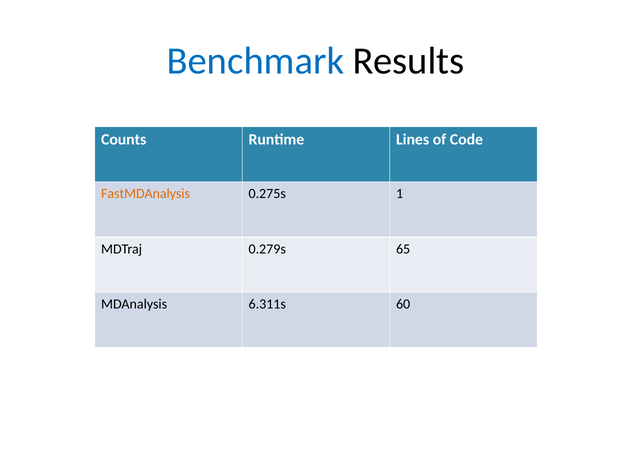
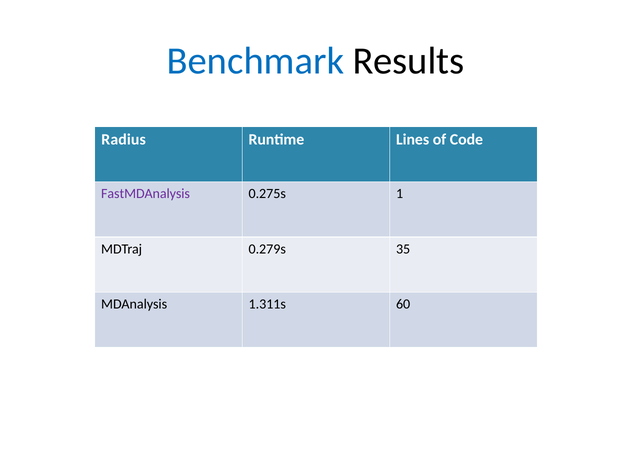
Counts: Counts -> Radius
FastMDAnalysis colour: orange -> purple
65: 65 -> 35
6.311s: 6.311s -> 1.311s
